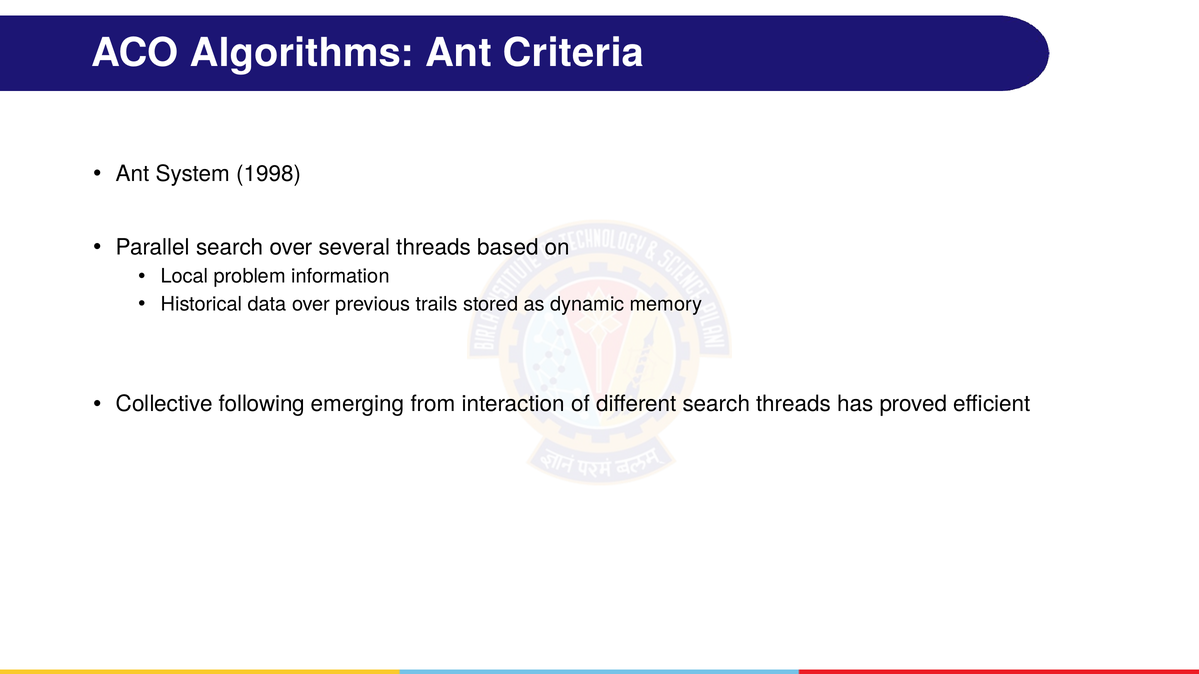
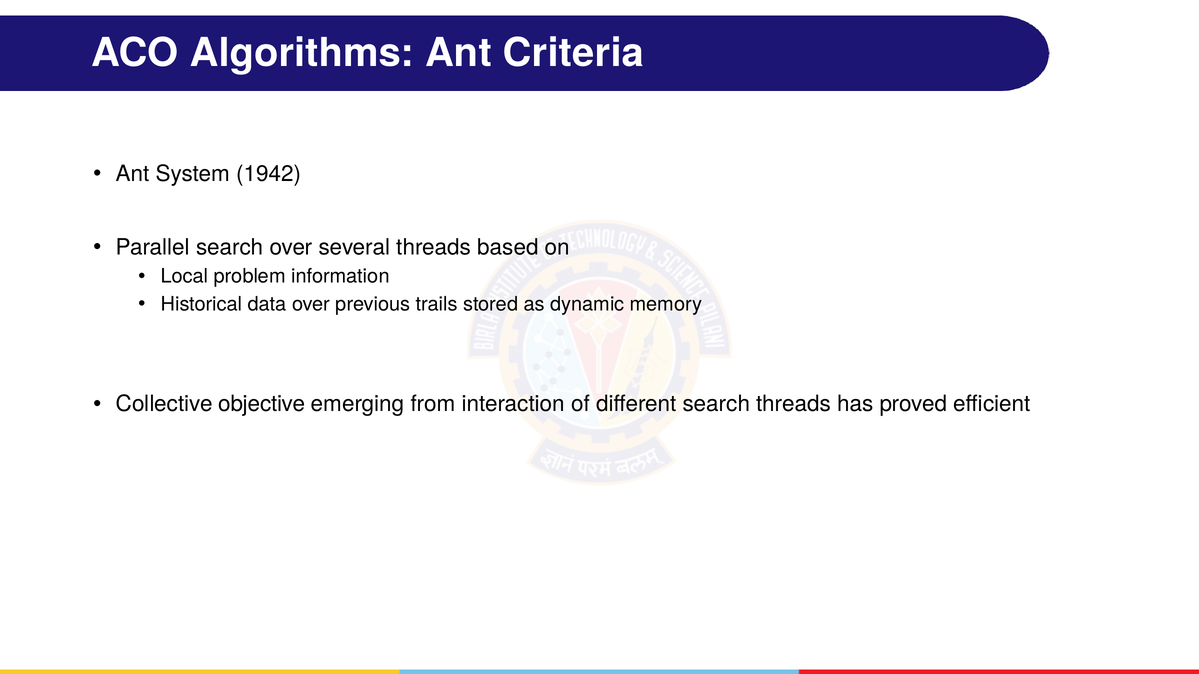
1998: 1998 -> 1942
following: following -> objective
